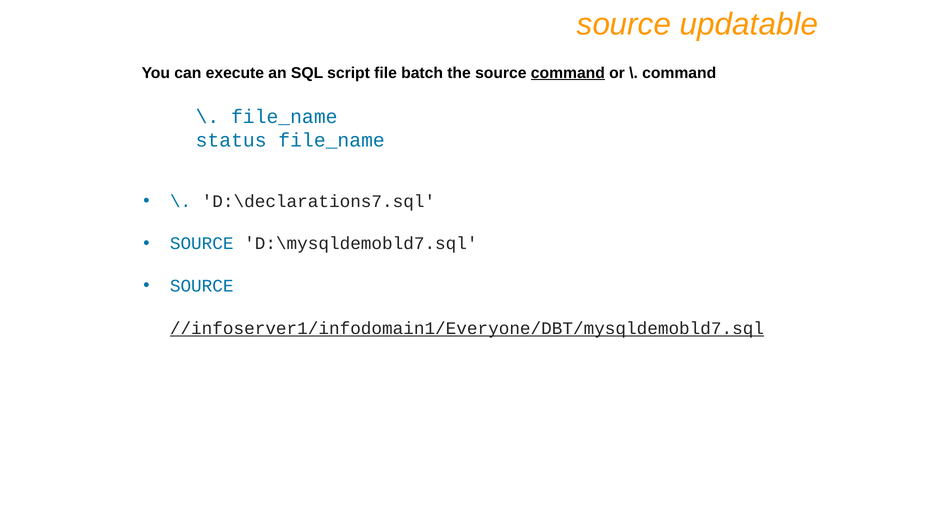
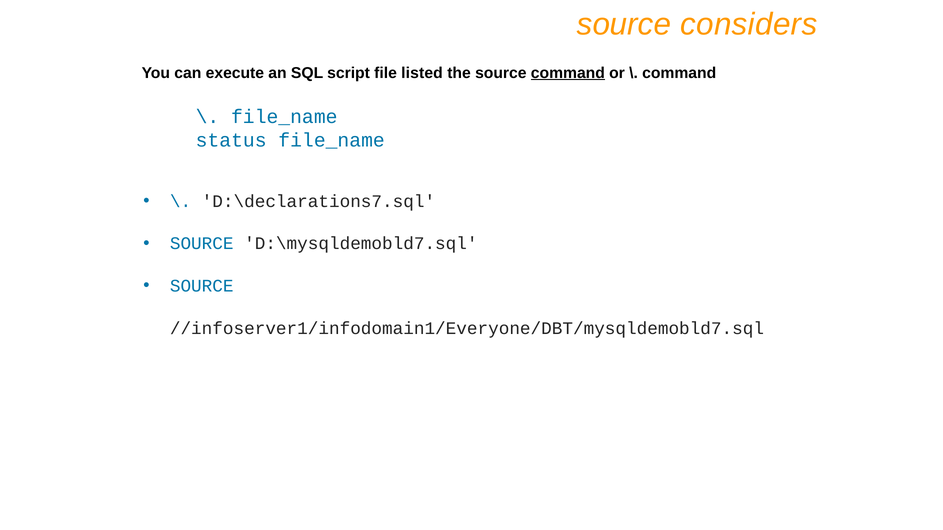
updatable: updatable -> considers
batch: batch -> listed
//infoserver1/infodomain1/Everyone/DBT/mysqldemobld7.sql underline: present -> none
